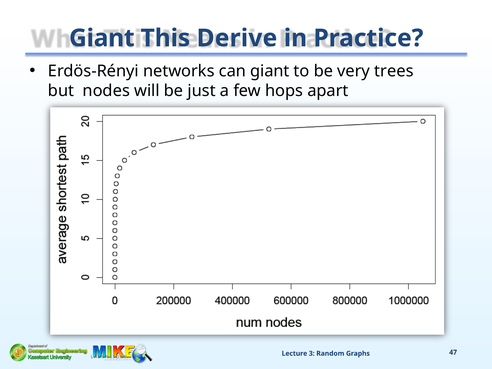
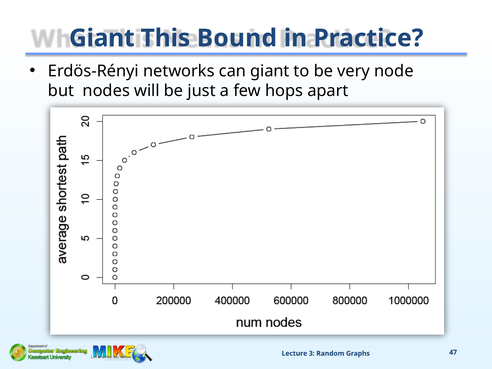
Derive: Derive -> Bound
trees: trees -> node
